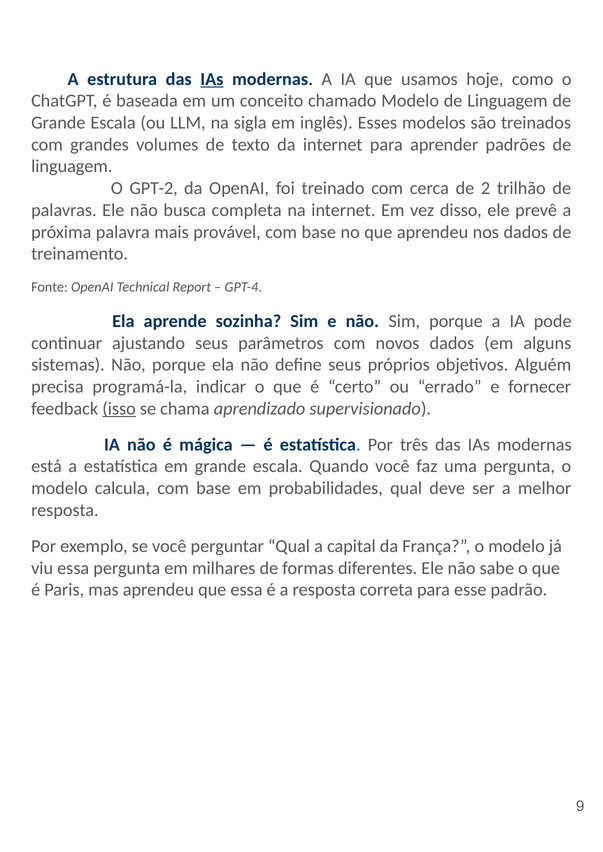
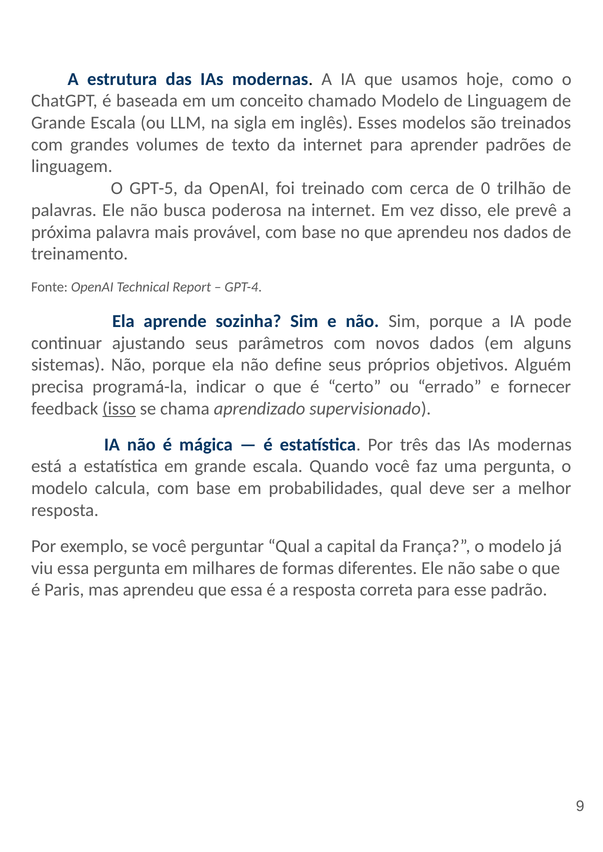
IAs at (212, 79) underline: present -> none
GPT-2: GPT-2 -> GPT-5
2: 2 -> 0
completa: completa -> poderosa
